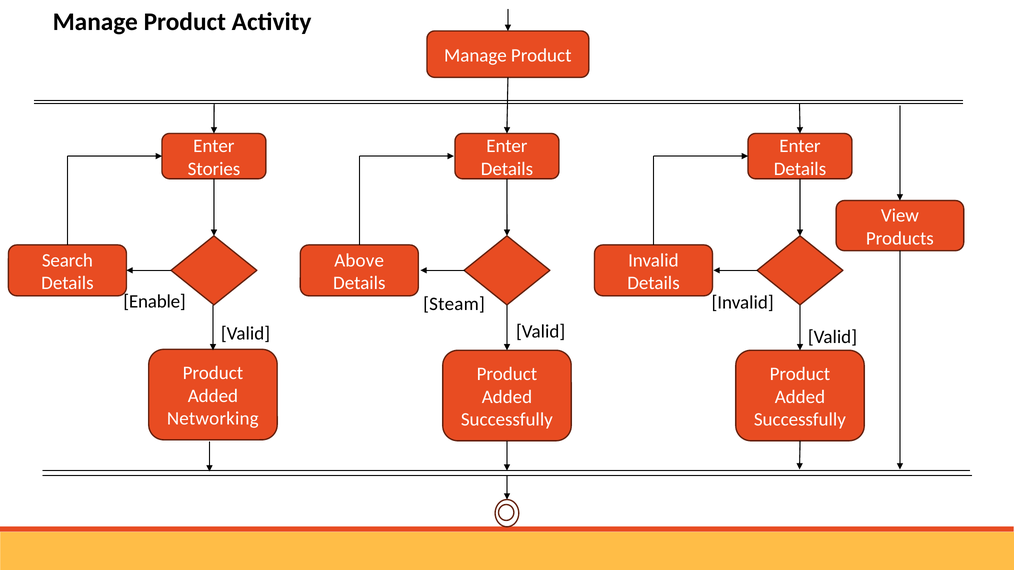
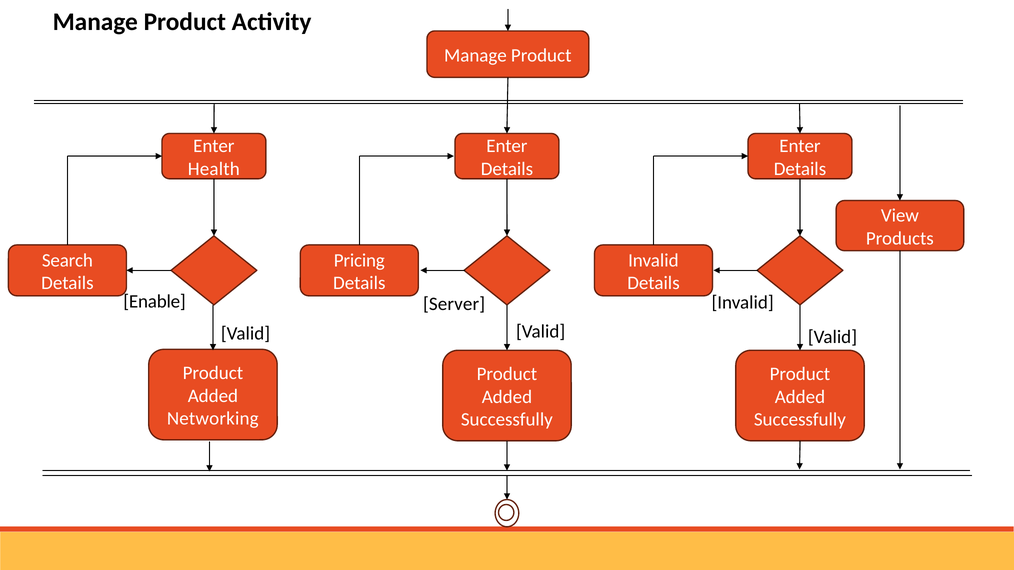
Stories: Stories -> Health
Above: Above -> Pricing
Steam: Steam -> Server
